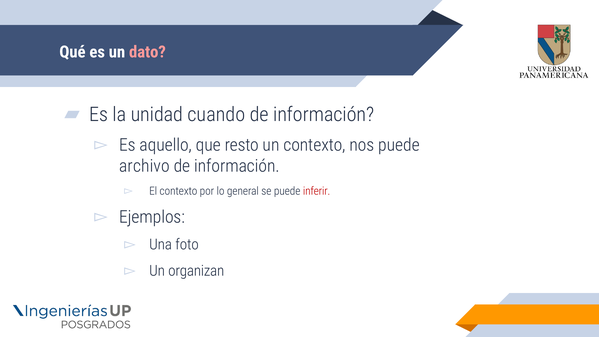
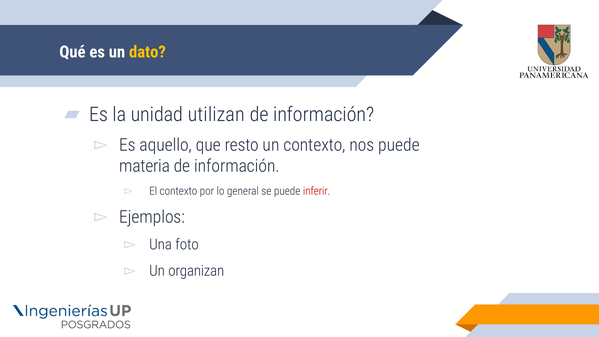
dato colour: pink -> yellow
cuando: cuando -> utilizan
archivo: archivo -> materia
